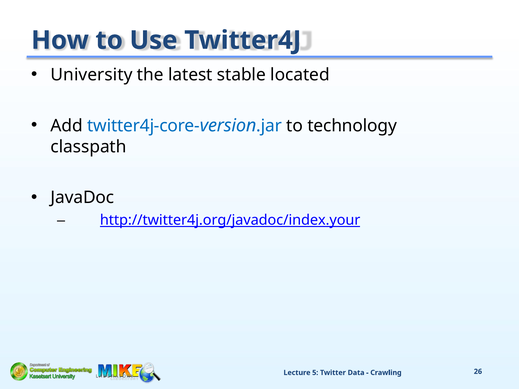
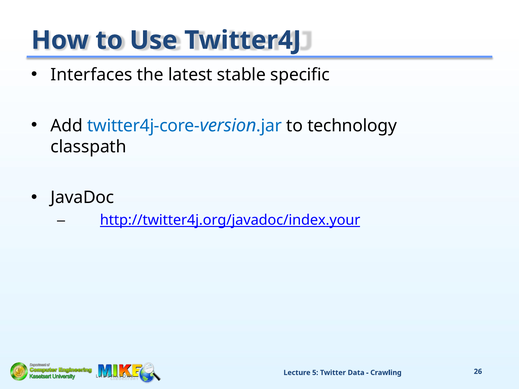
University: University -> Interfaces
located: located -> specific
